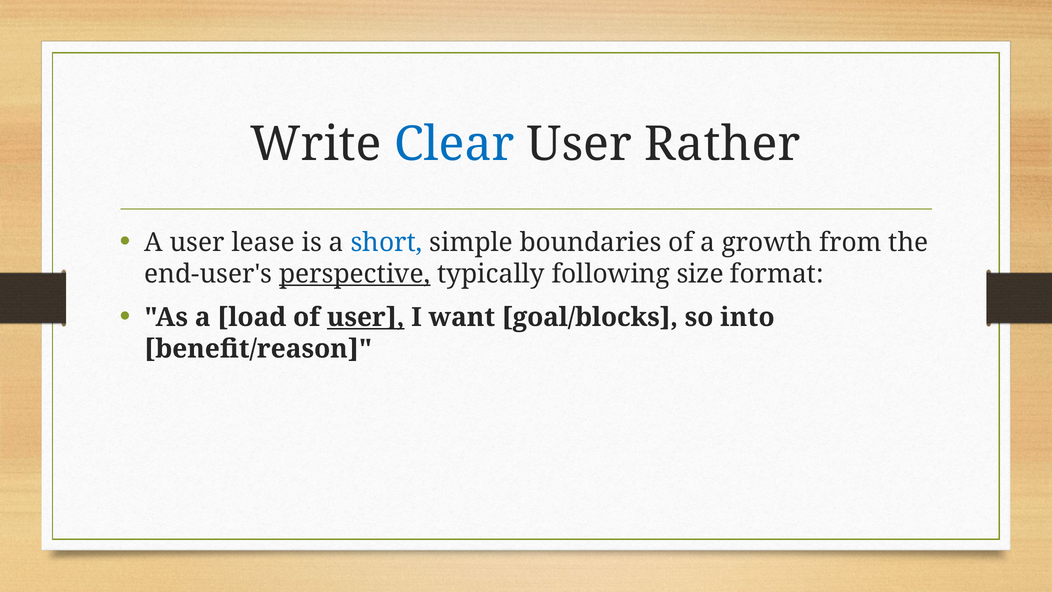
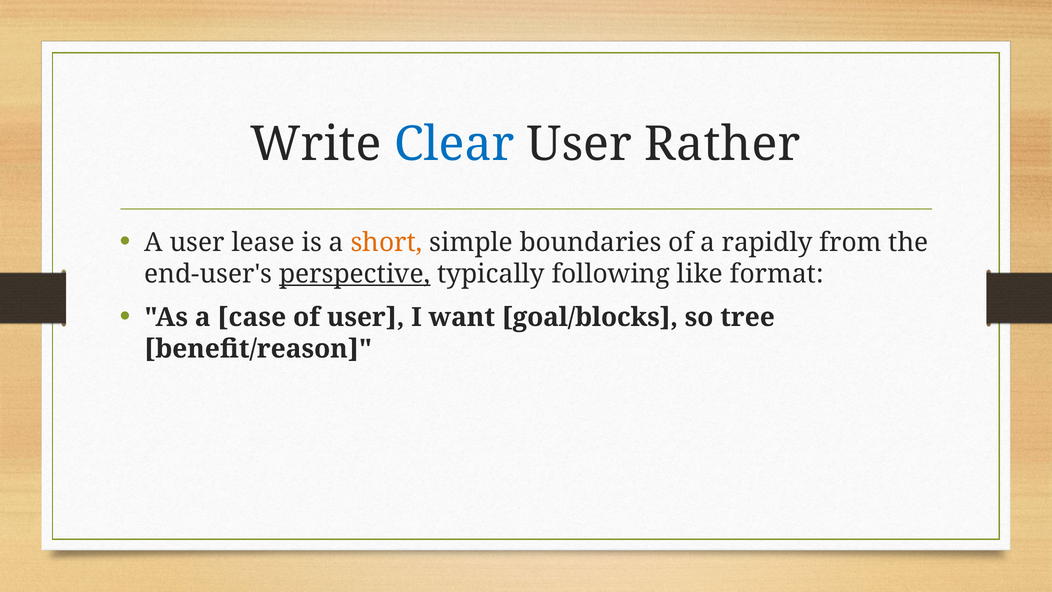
short colour: blue -> orange
growth: growth -> rapidly
size: size -> like
load: load -> case
user at (366, 317) underline: present -> none
into: into -> tree
